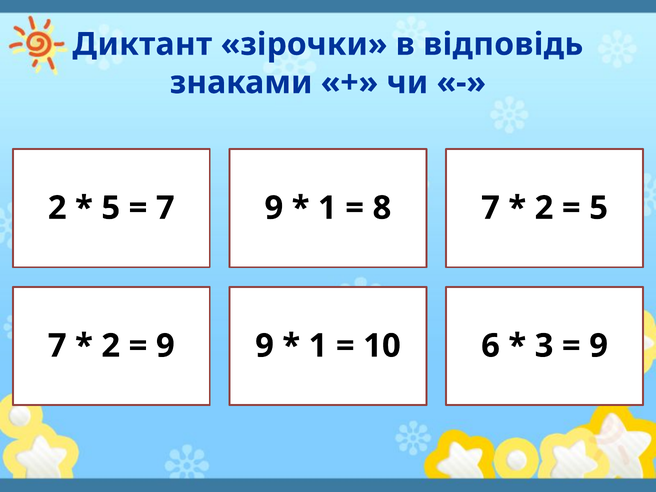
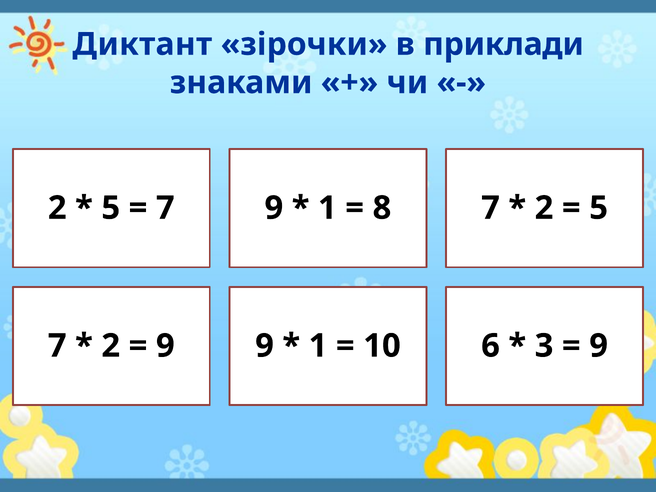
відповідь: відповідь -> приклади
